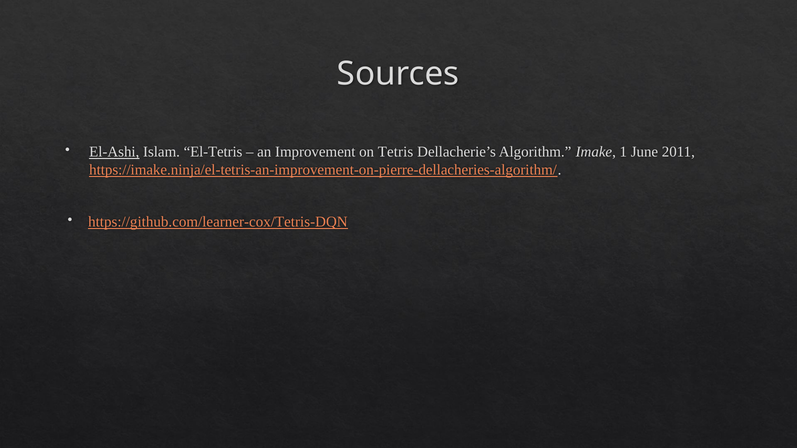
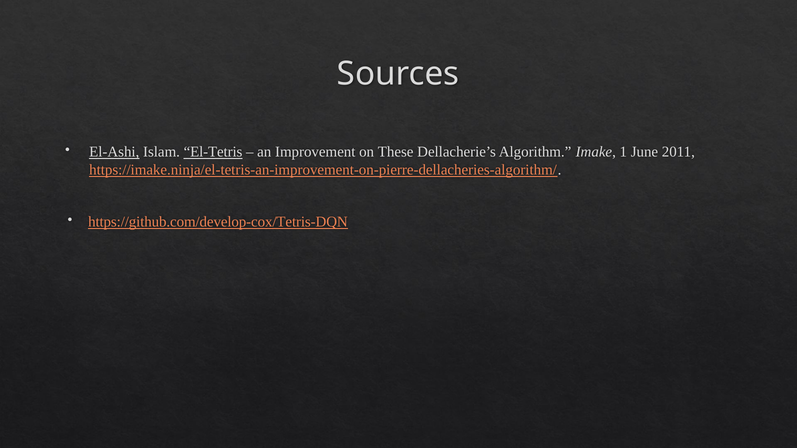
El-Tetris underline: none -> present
Tetris: Tetris -> These
https://github.com/learner-cox/Tetris-DQN: https://github.com/learner-cox/Tetris-DQN -> https://github.com/develop-cox/Tetris-DQN
